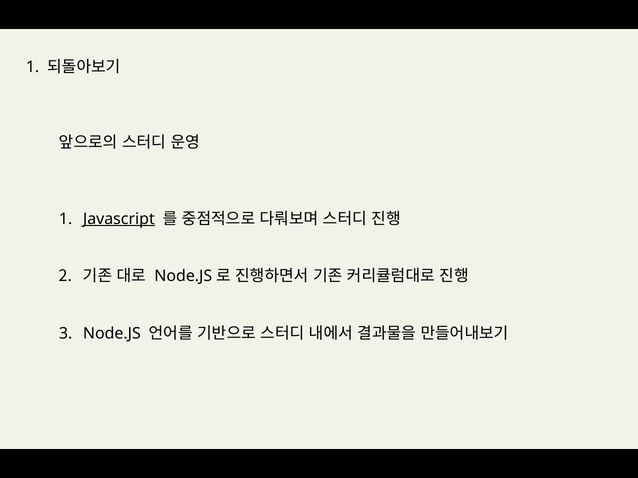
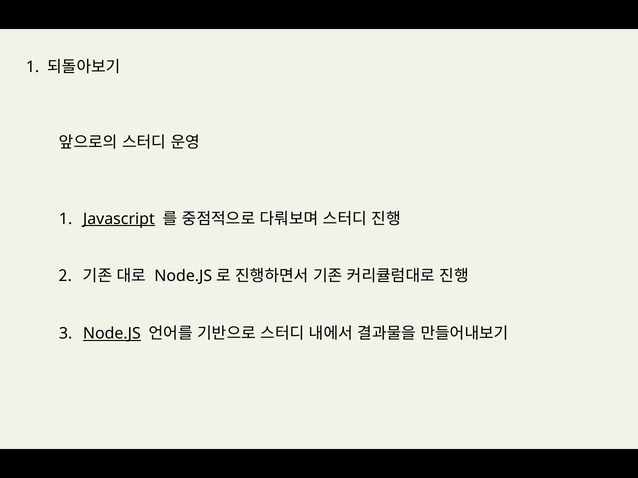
Node.JS underline: none -> present
